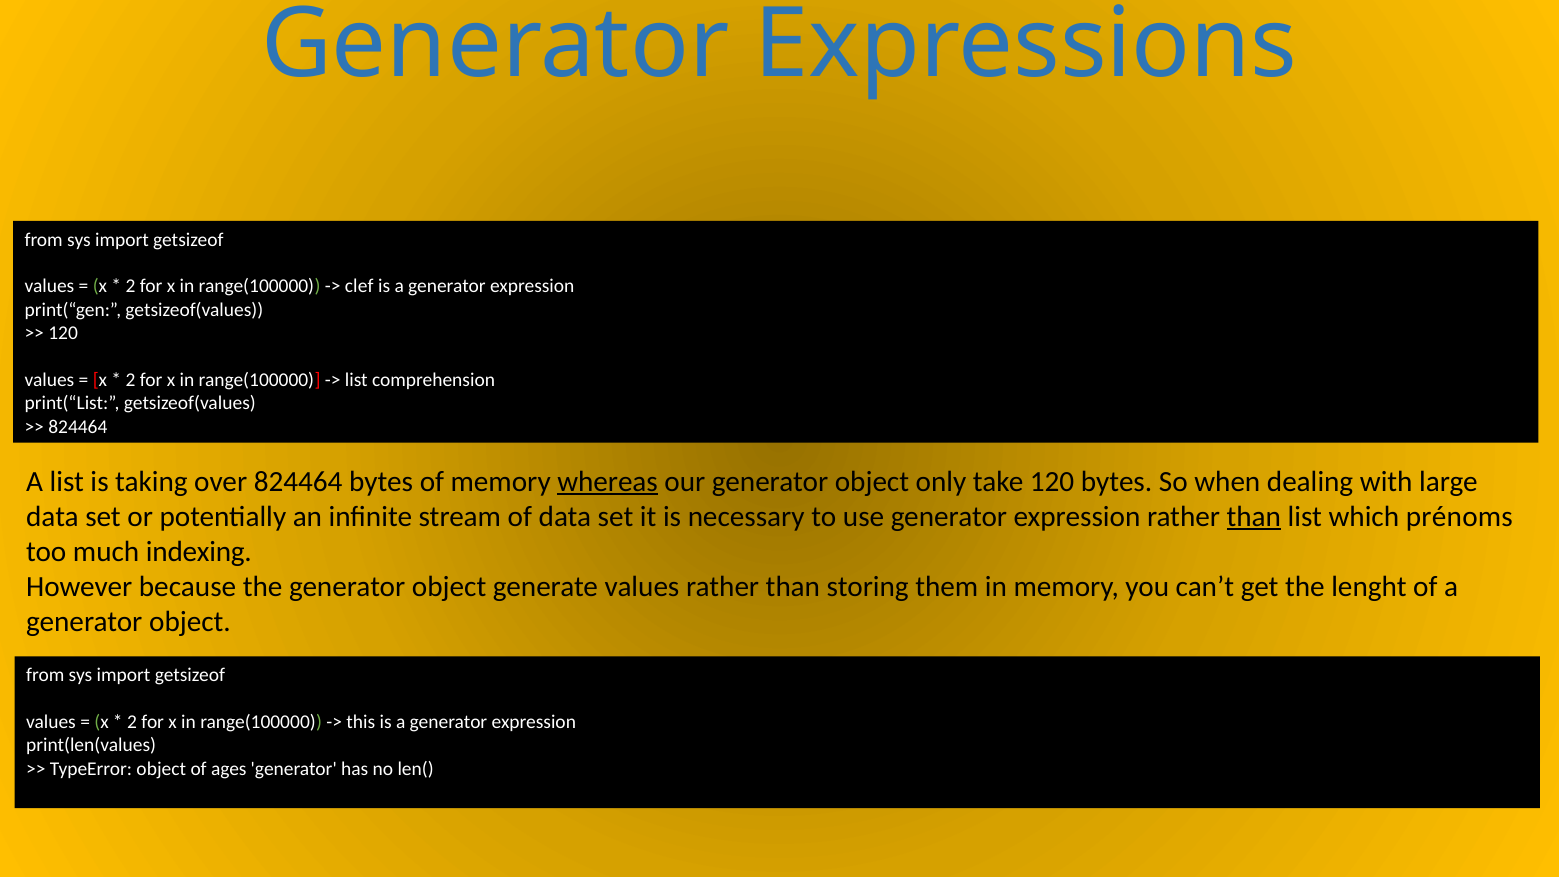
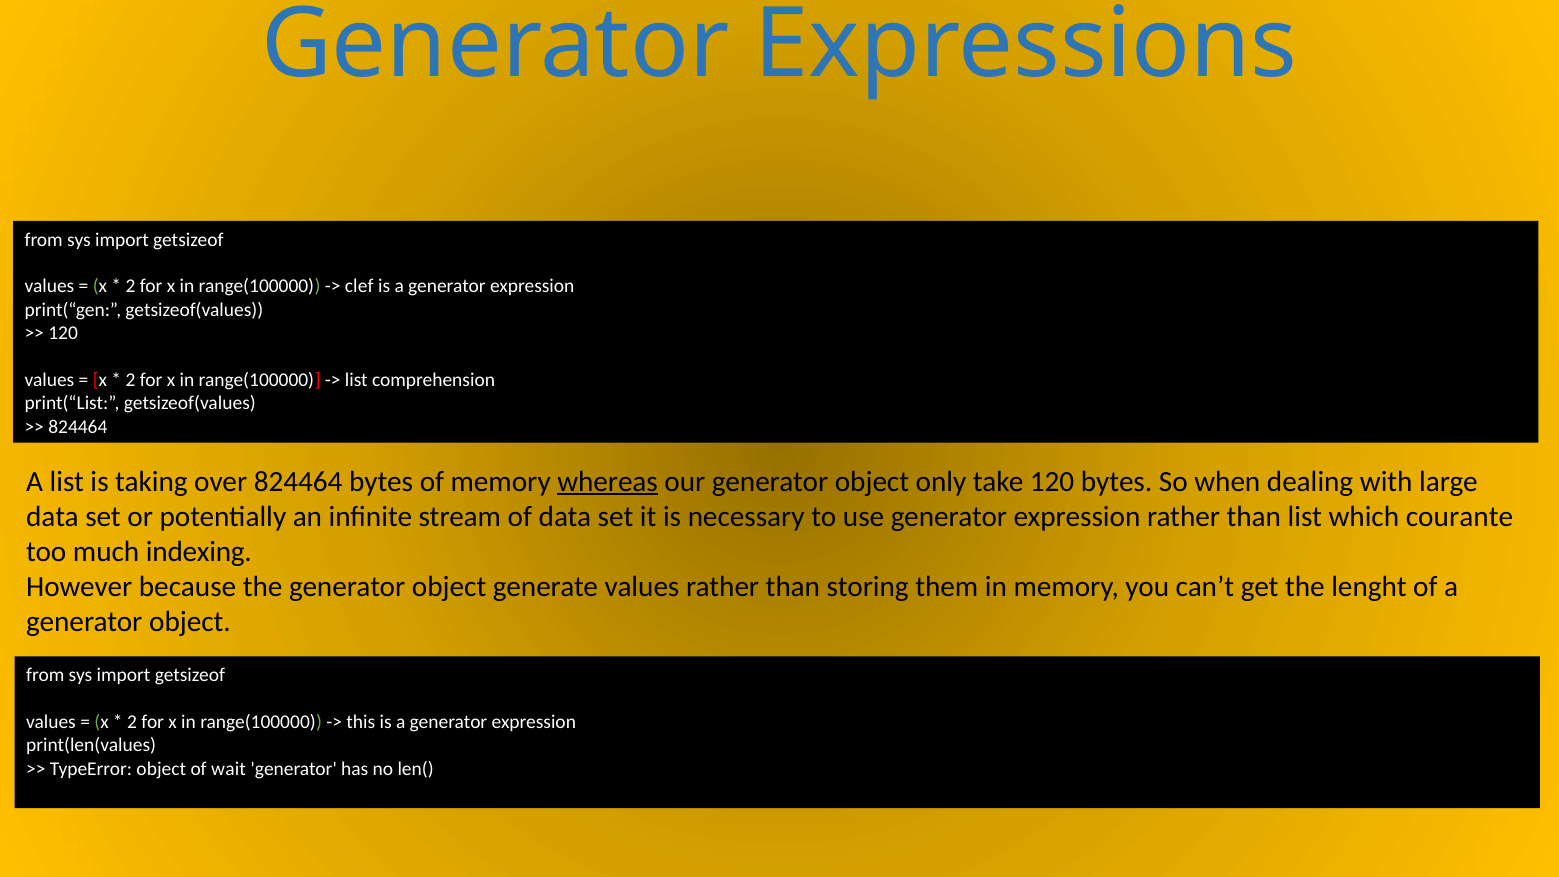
than at (1254, 517) underline: present -> none
prénoms: prénoms -> courante
ages: ages -> wait
